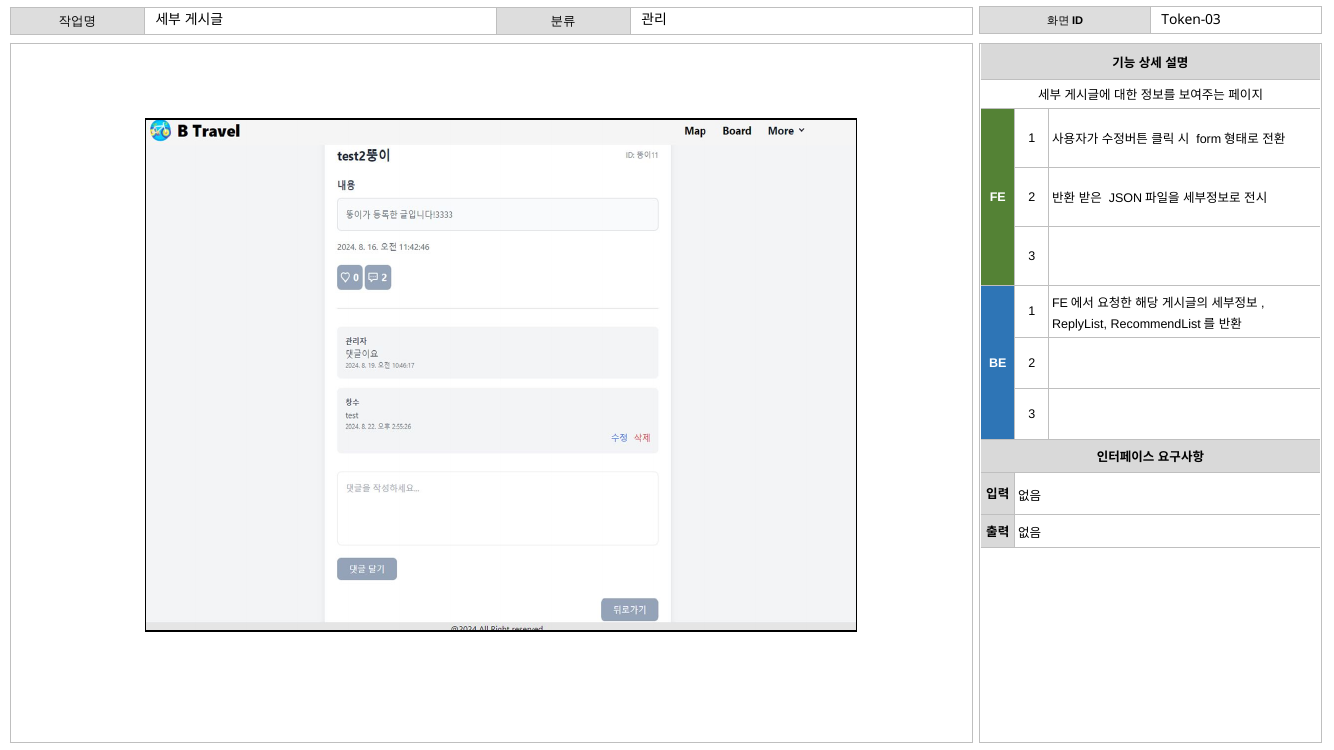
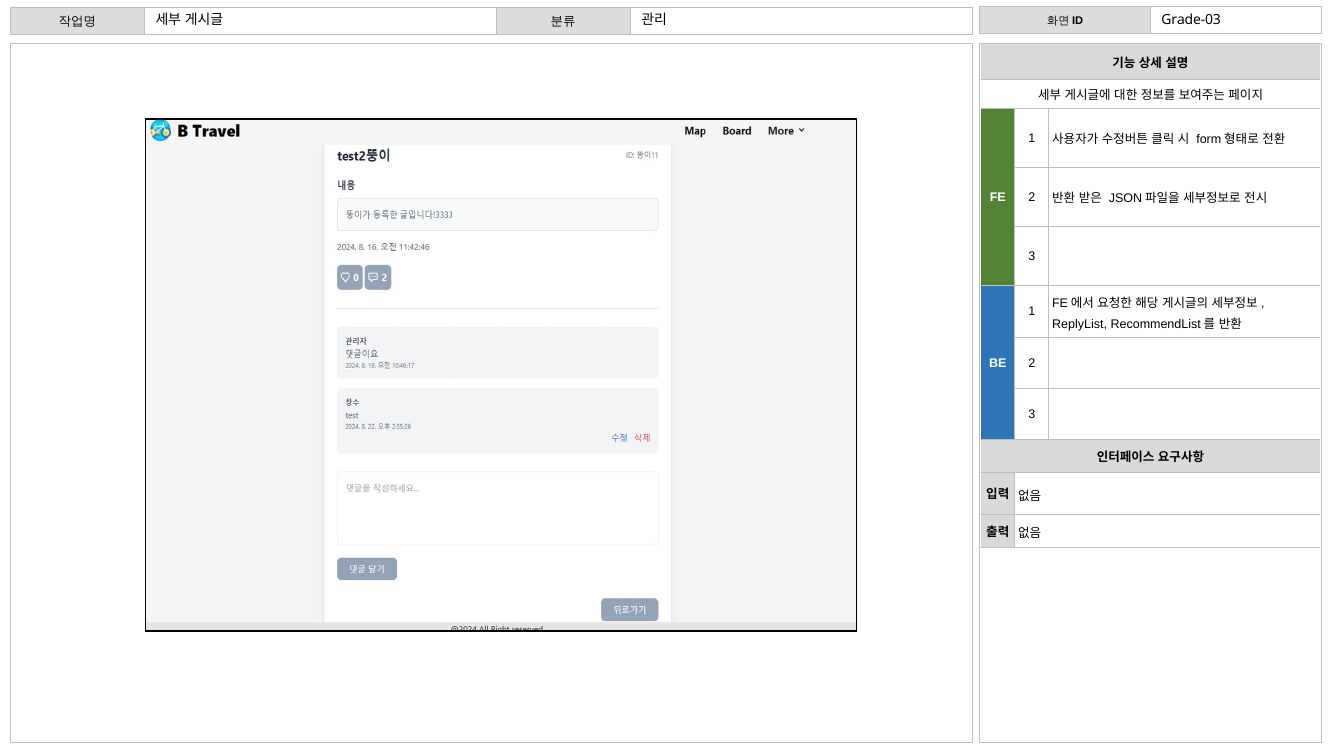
Token-03: Token-03 -> Grade-03
